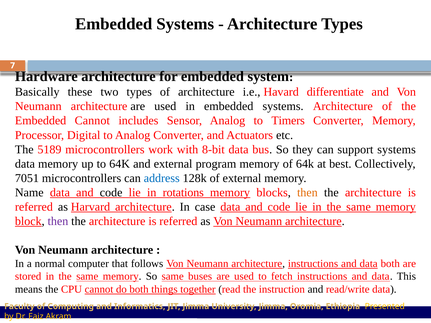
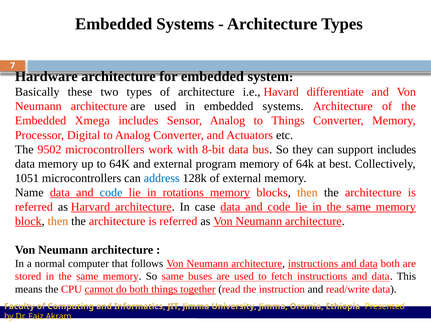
Embedded Cannot: Cannot -> Xmega
to Timers: Timers -> Things
5189: 5189 -> 9502
support systems: systems -> includes
7051: 7051 -> 1051
code at (111, 193) colour: black -> blue
then at (58, 221) colour: purple -> orange
